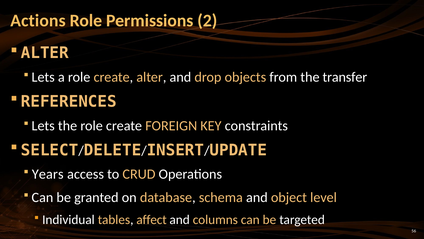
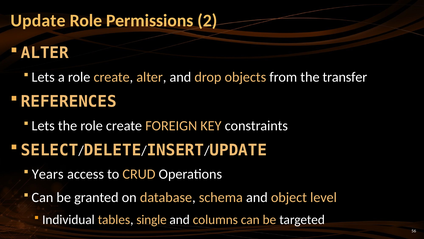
Actions at (38, 21): Actions -> Update
affect: affect -> single
